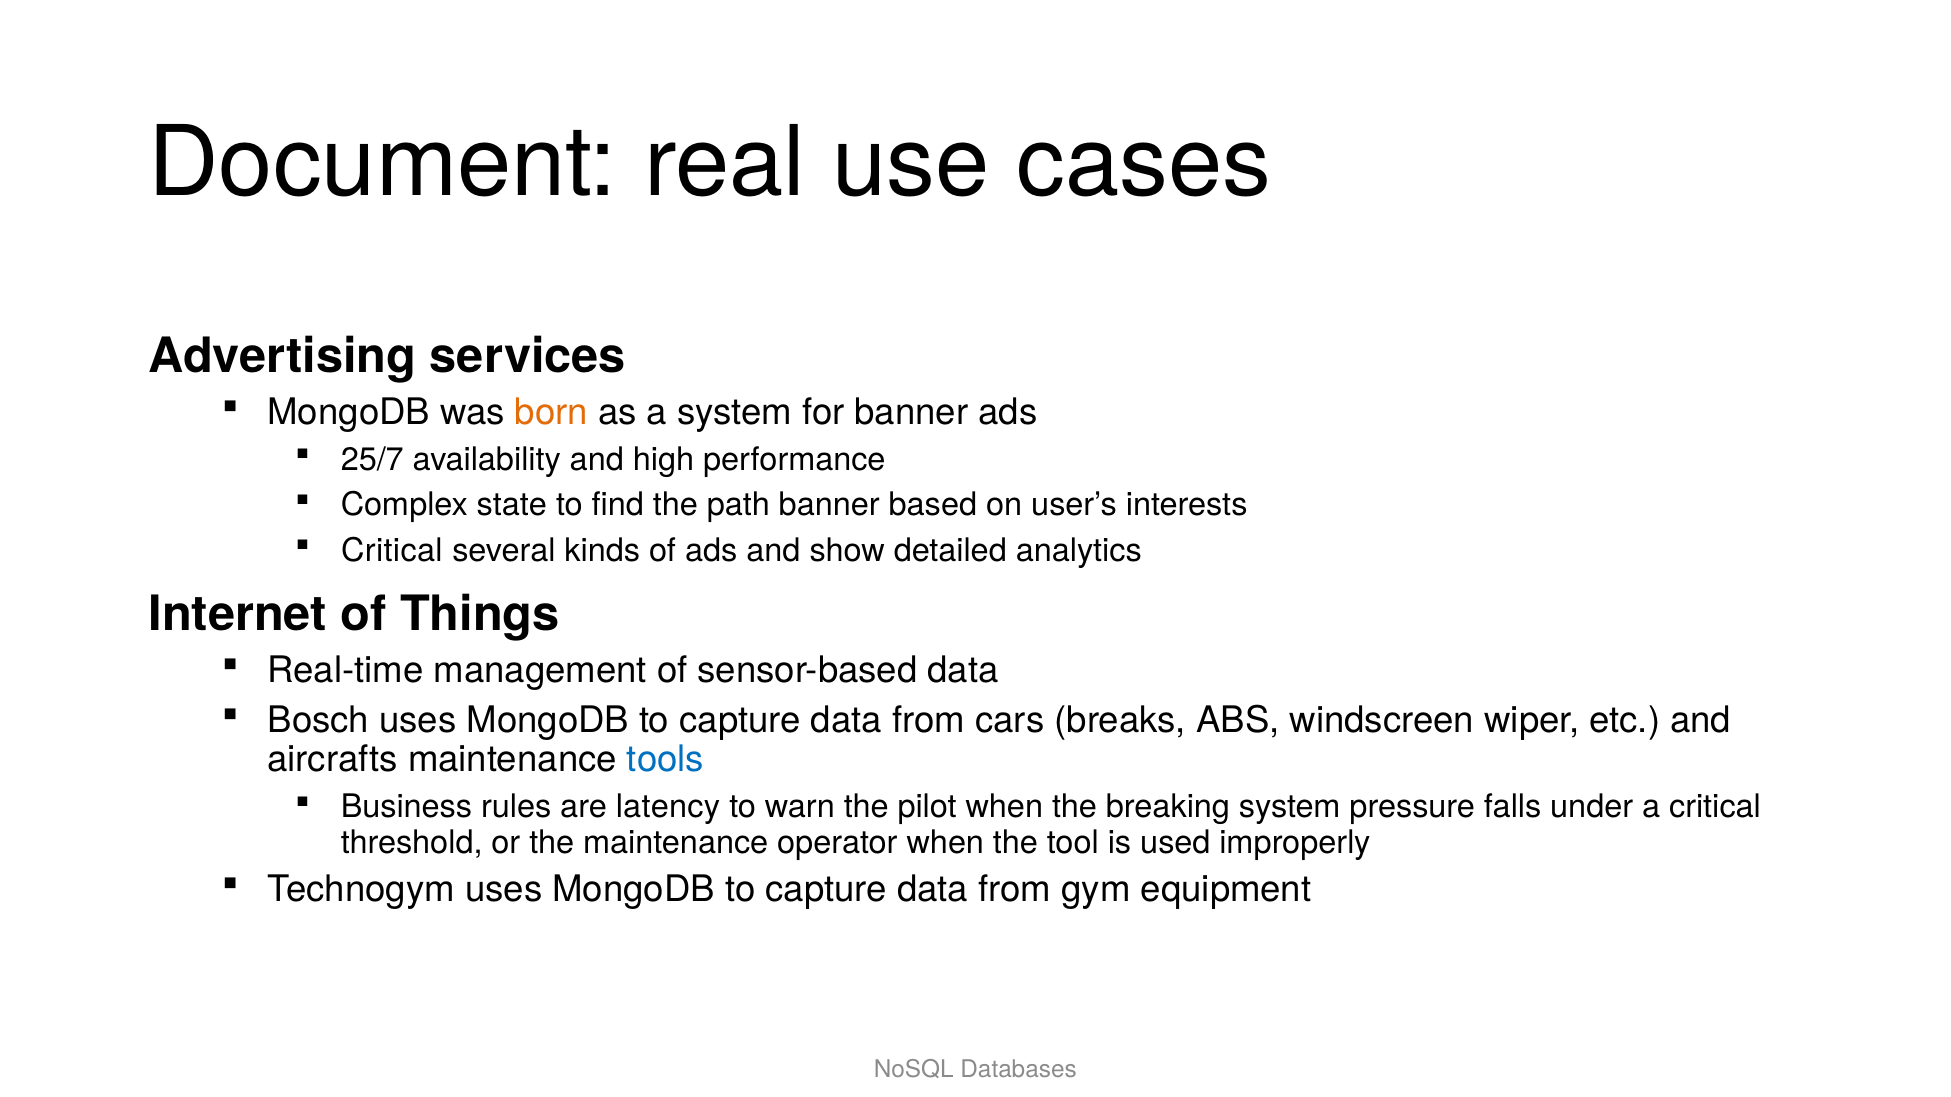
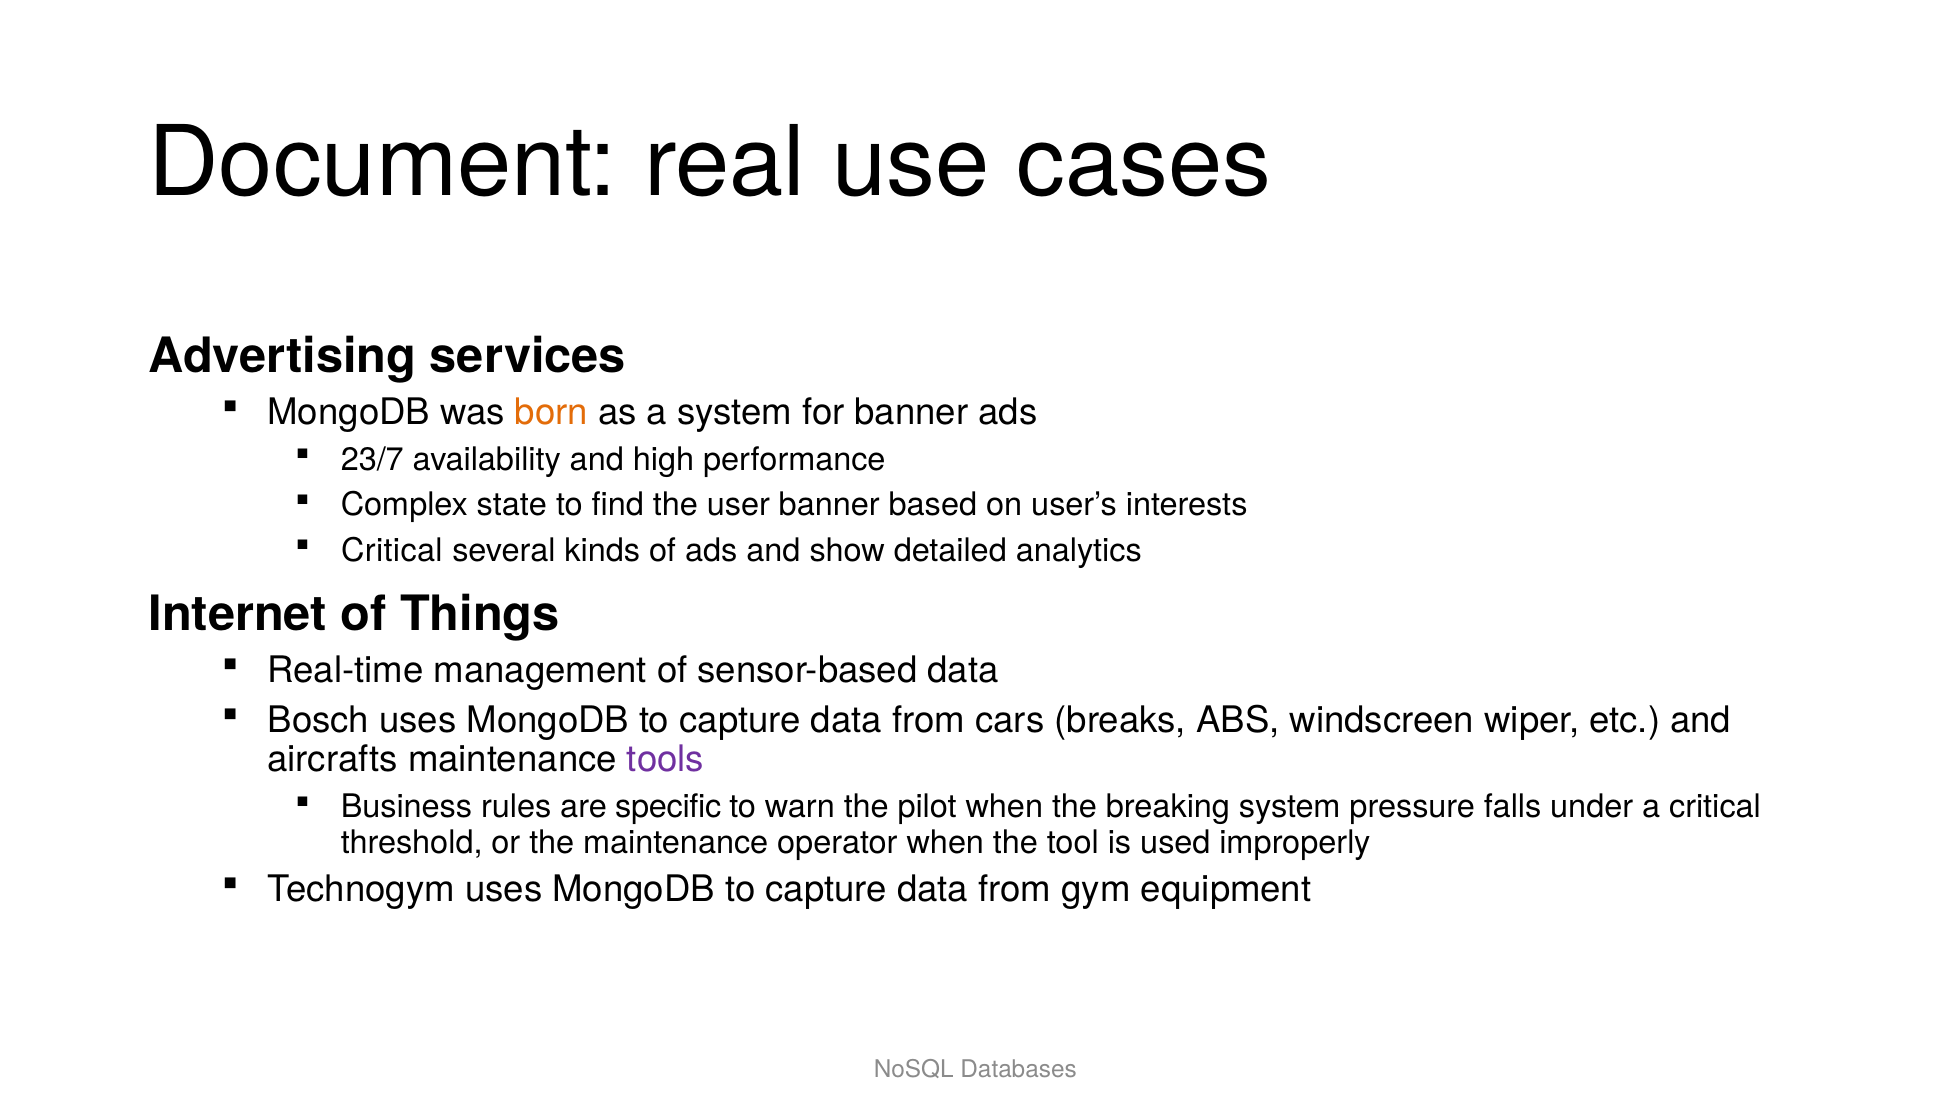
25/7: 25/7 -> 23/7
path: path -> user
tools colour: blue -> purple
latency: latency -> specific
